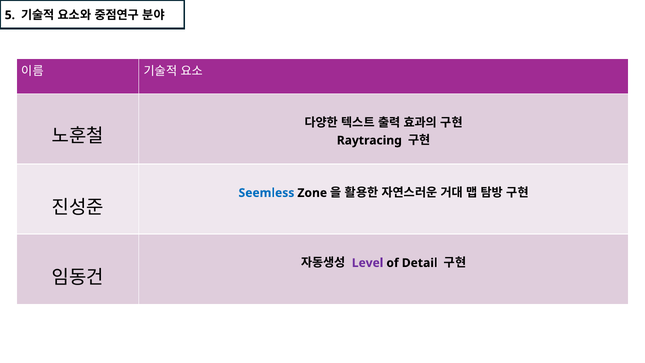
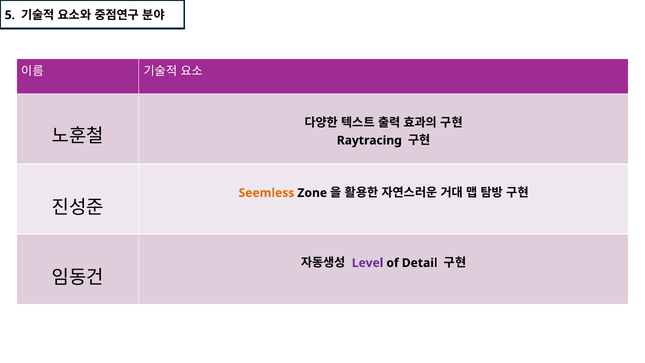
Seemless colour: blue -> orange
